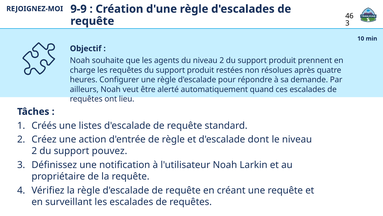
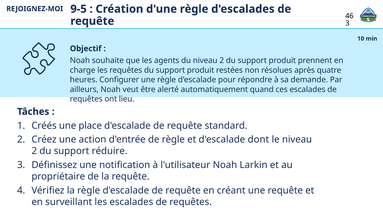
9-9: 9-9 -> 9-5
listes: listes -> place
pouvez: pouvez -> réduire
